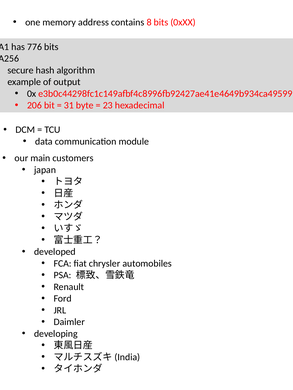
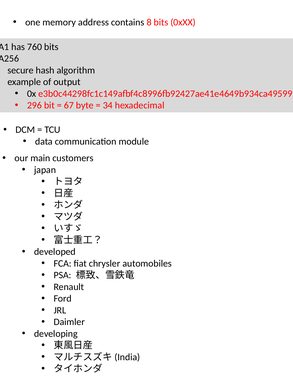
776: 776 -> 760
206: 206 -> 296
31: 31 -> 67
23: 23 -> 34
